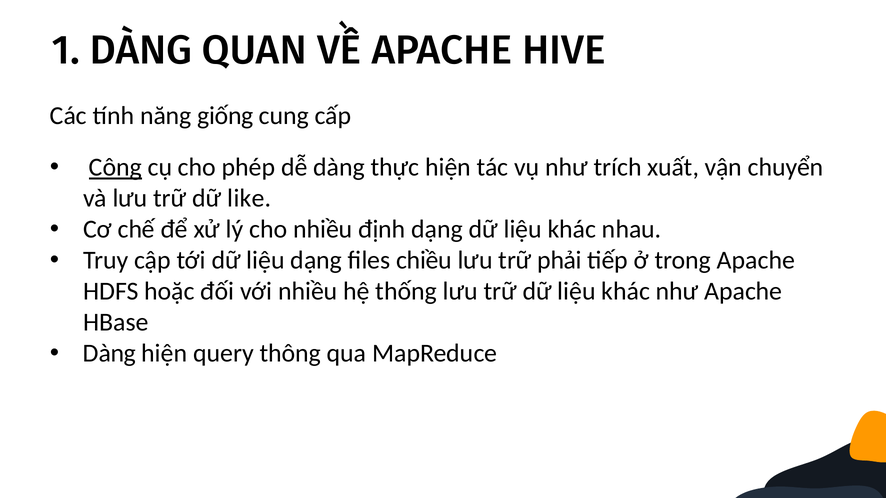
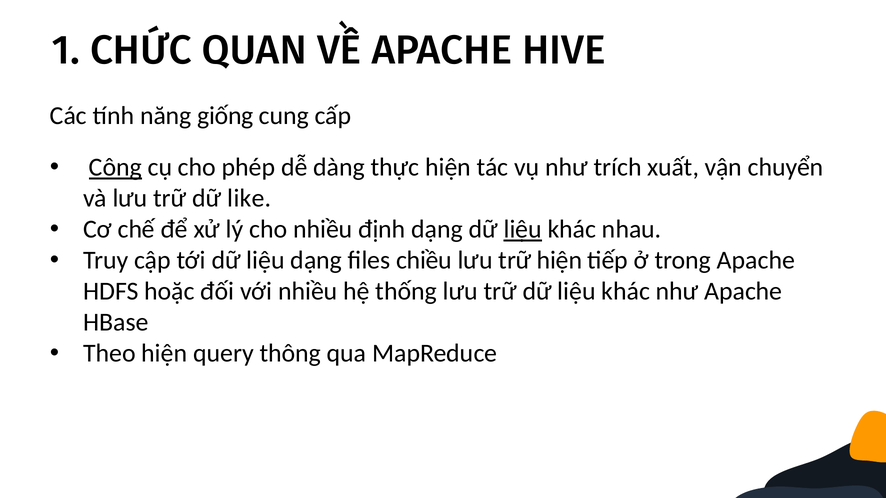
1 DÀNG: DÀNG -> CHỨC
liệu at (523, 230) underline: none -> present
trữ phải: phải -> hiện
Dàng at (110, 354): Dàng -> Theo
